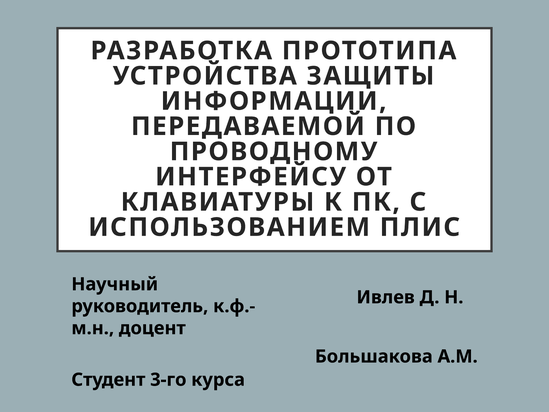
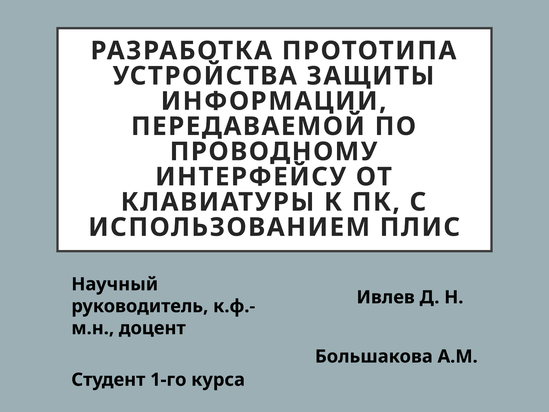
3-го: 3-го -> 1-го
